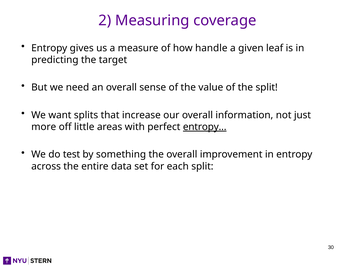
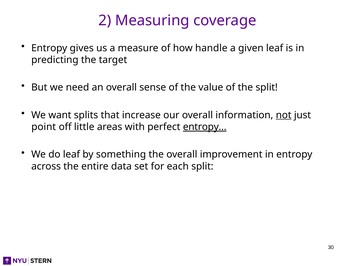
not underline: none -> present
more: more -> point
do test: test -> leaf
